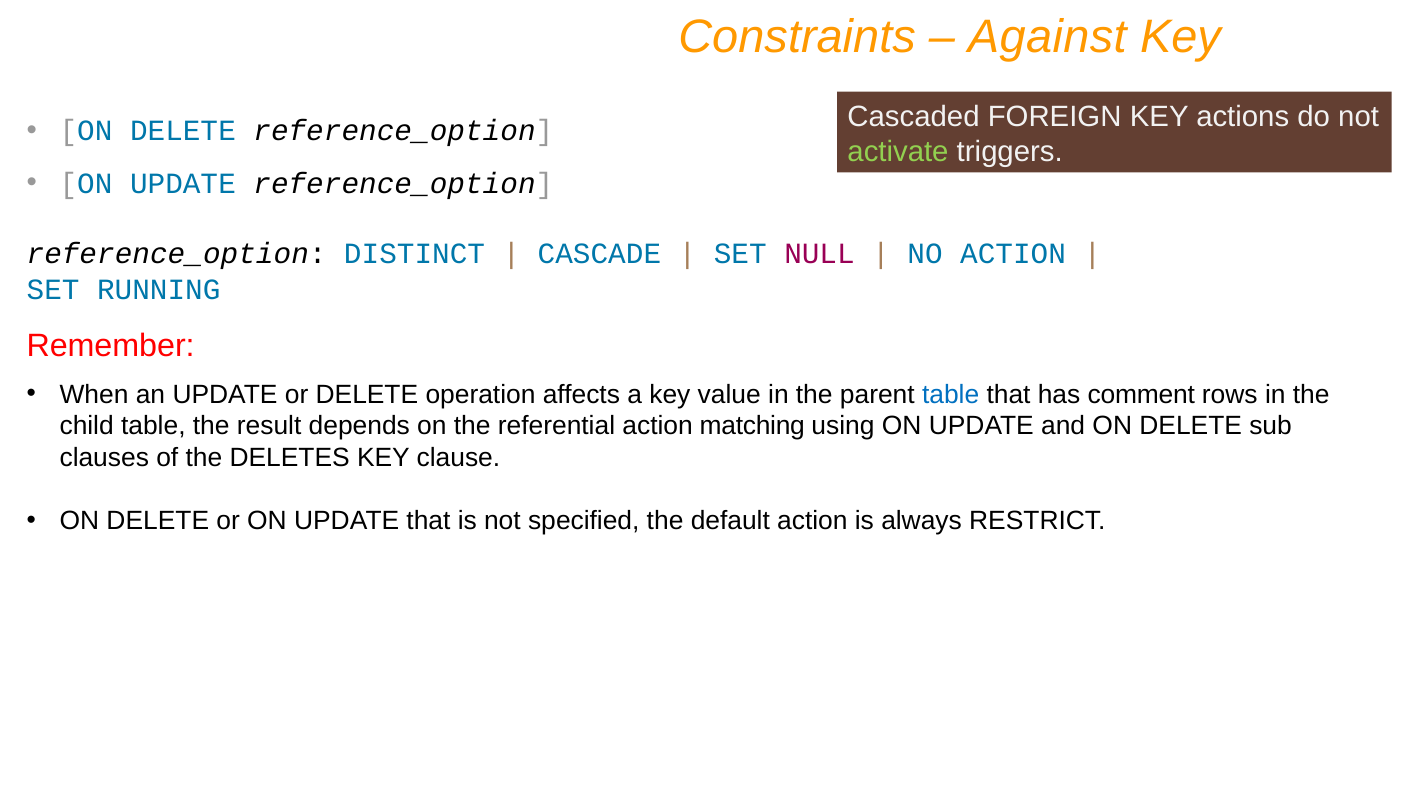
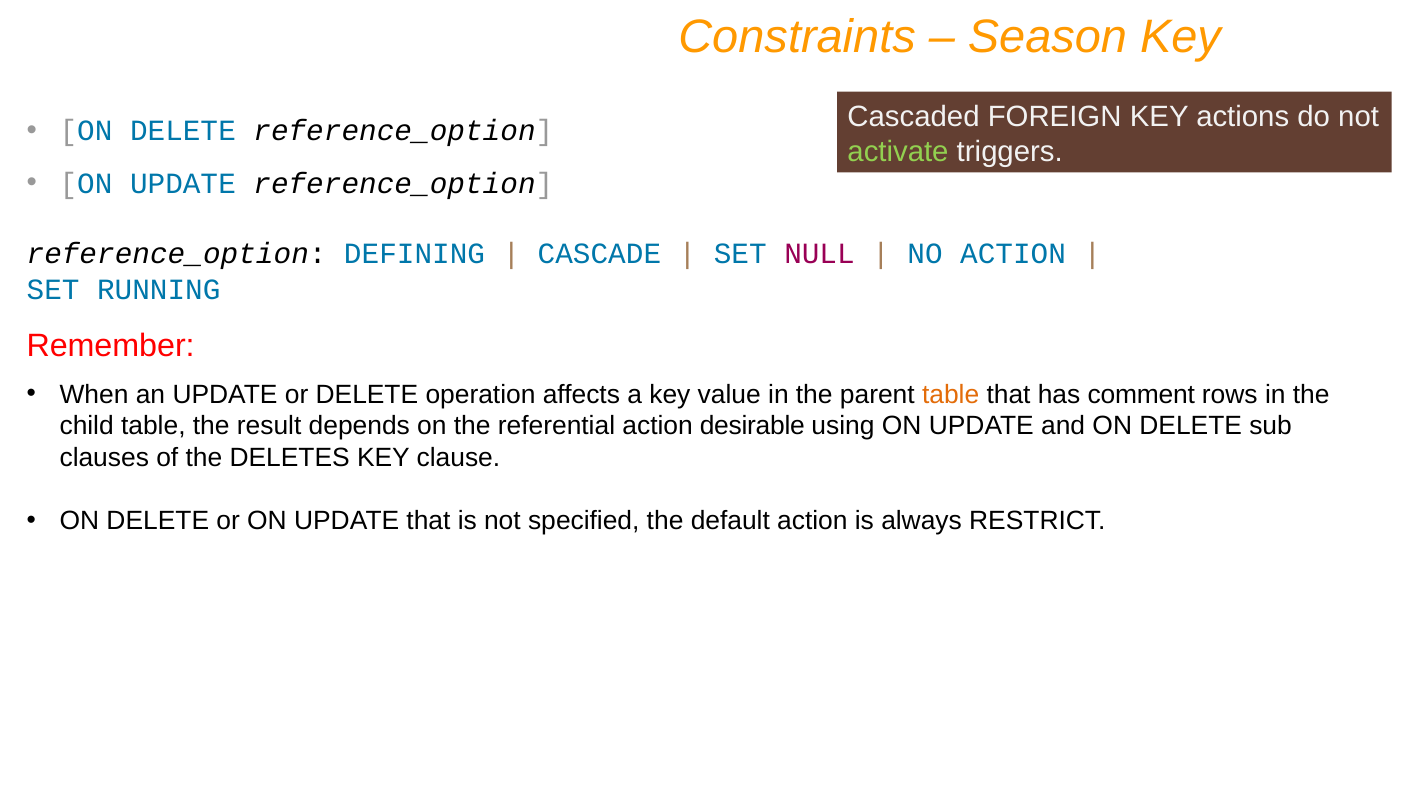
Against: Against -> Season
DISTINCT: DISTINCT -> DEFINING
table at (951, 394) colour: blue -> orange
matching: matching -> desirable
